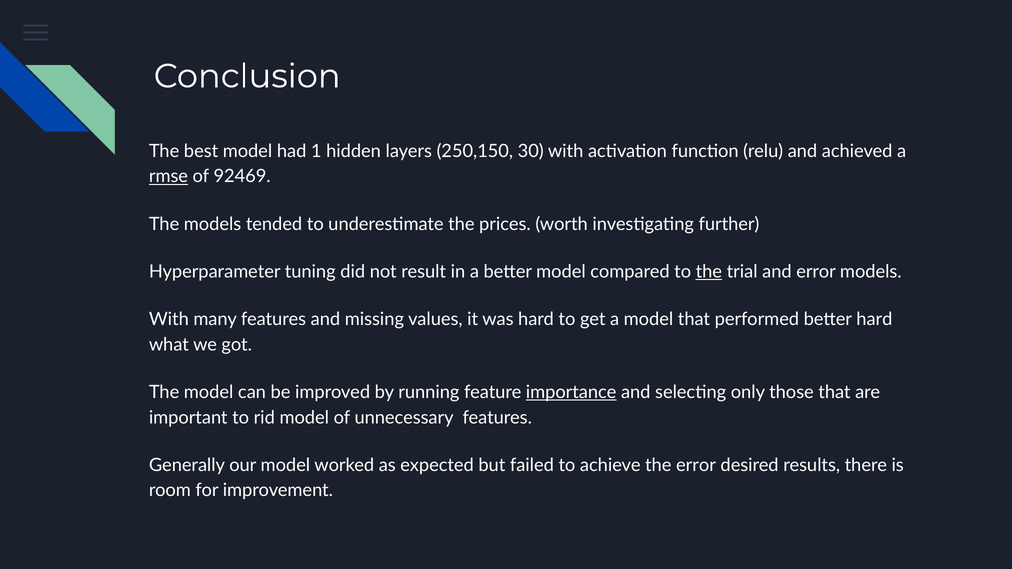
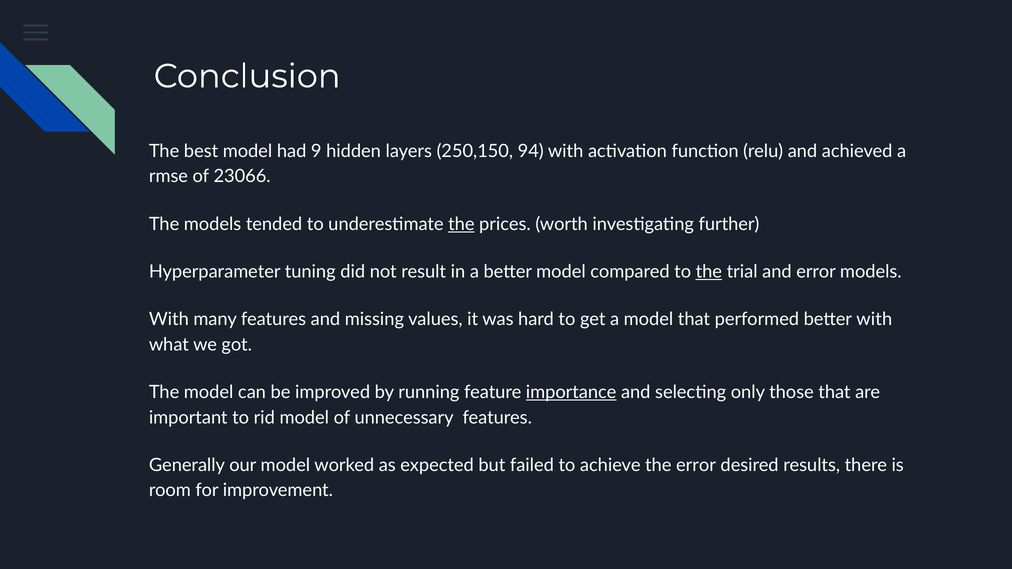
1: 1 -> 9
30: 30 -> 94
rmse underline: present -> none
92469: 92469 -> 23066
the at (461, 224) underline: none -> present
better hard: hard -> with
